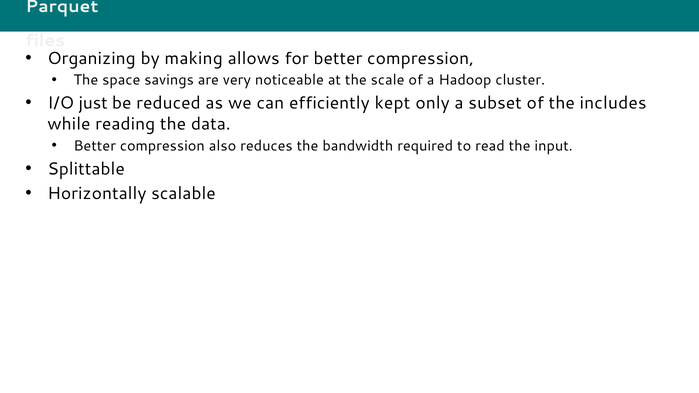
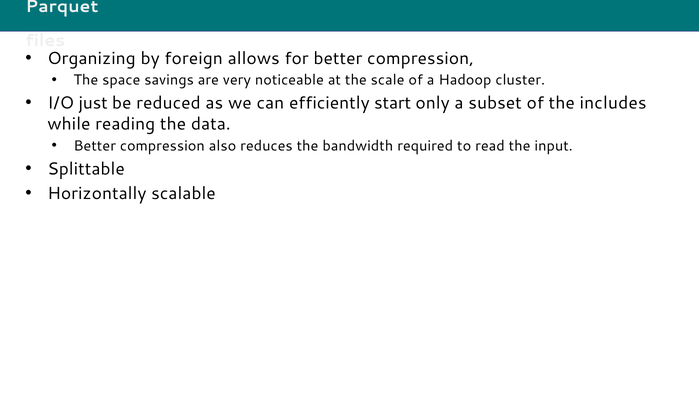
making: making -> foreign
kept: kept -> start
